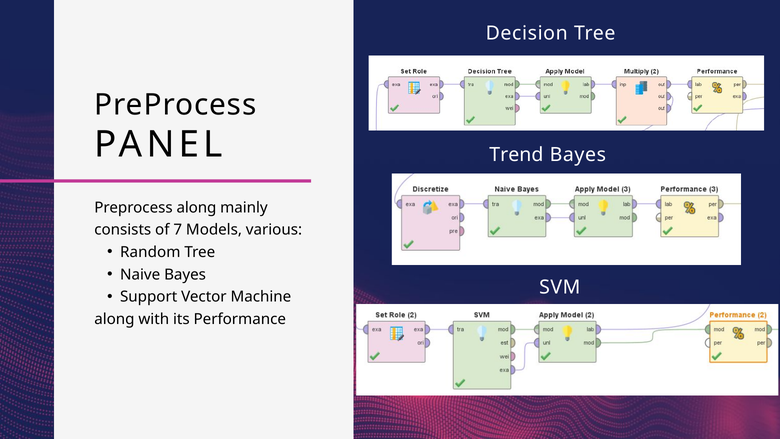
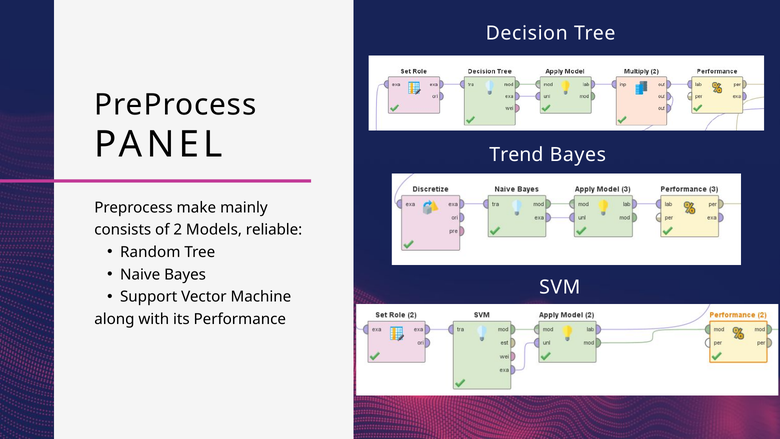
Preprocess along: along -> make
7: 7 -> 2
various: various -> reliable
